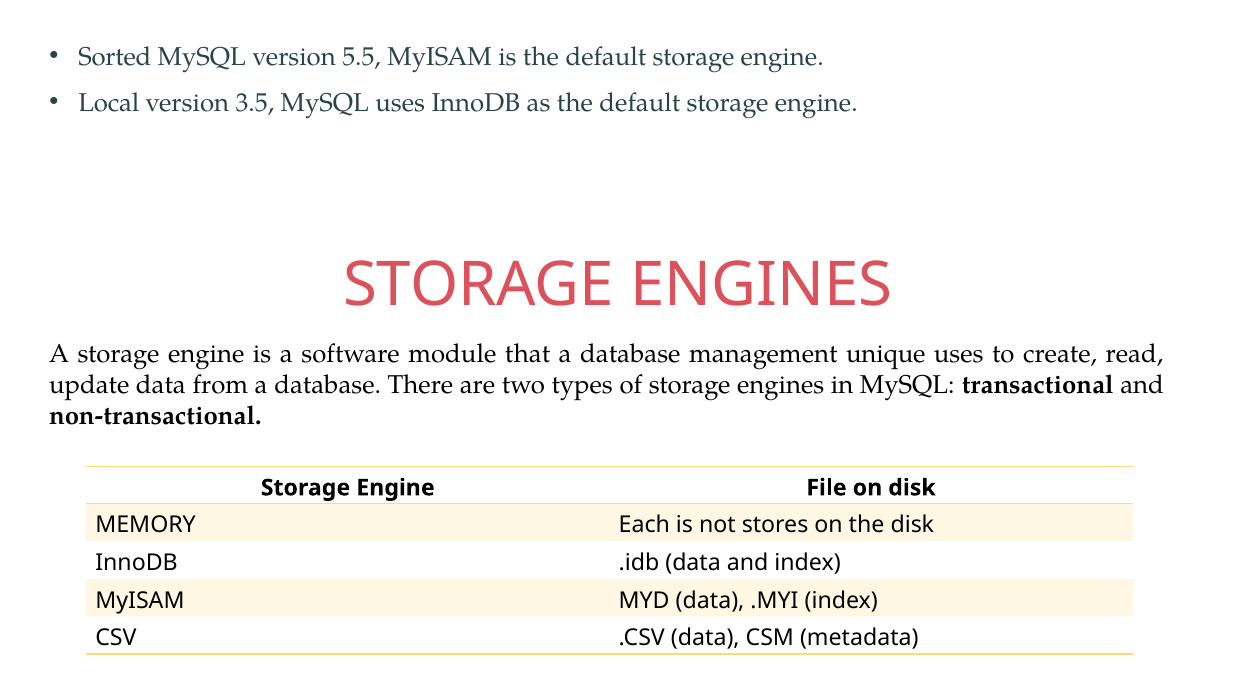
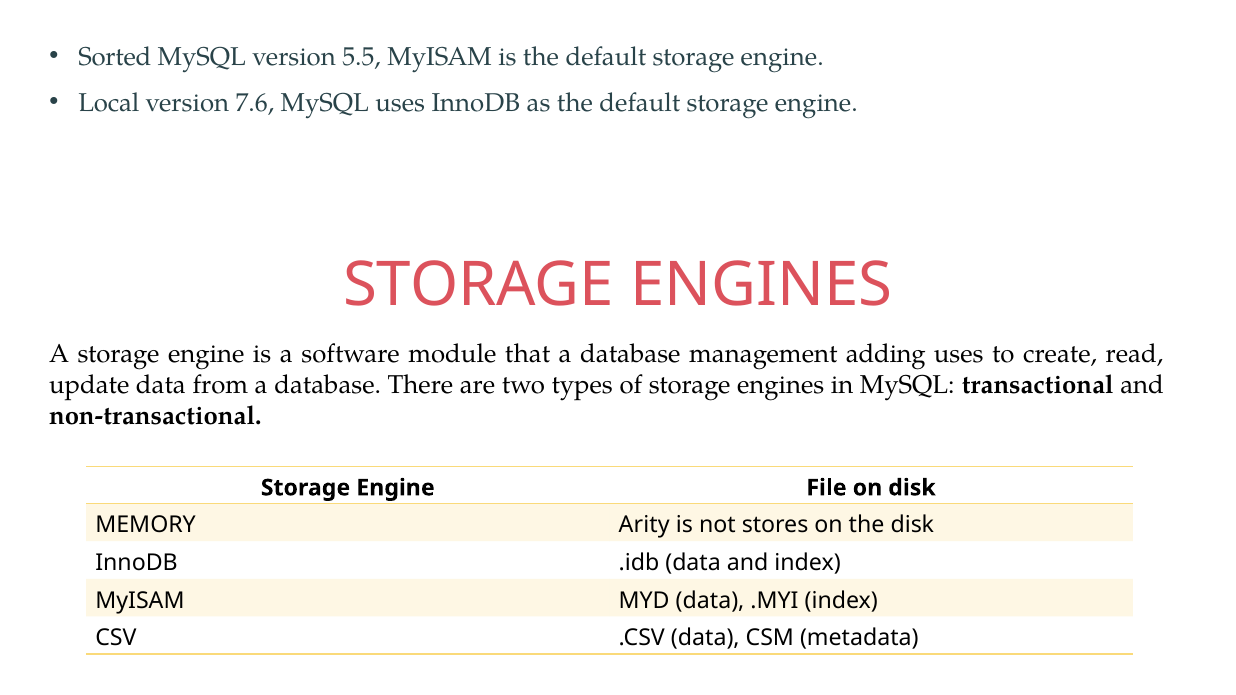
3.5: 3.5 -> 7.6
unique: unique -> adding
Each: Each -> Arity
